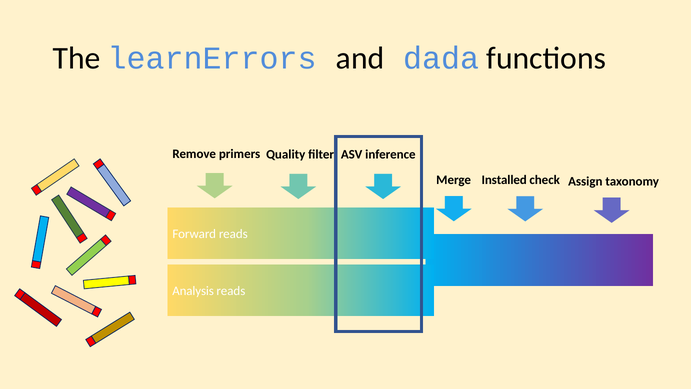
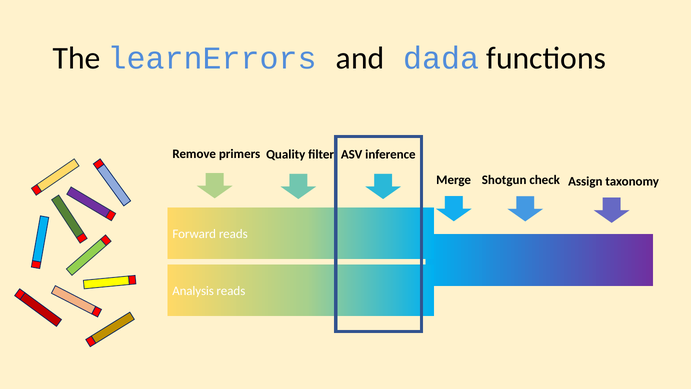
Installed: Installed -> Shotgun
